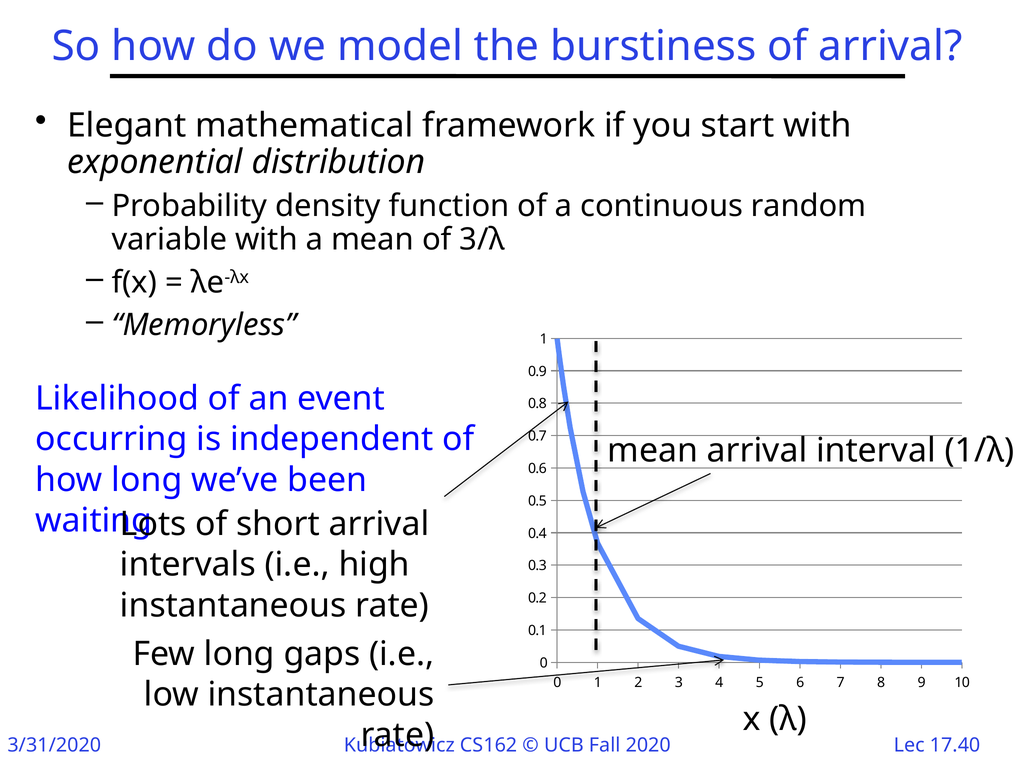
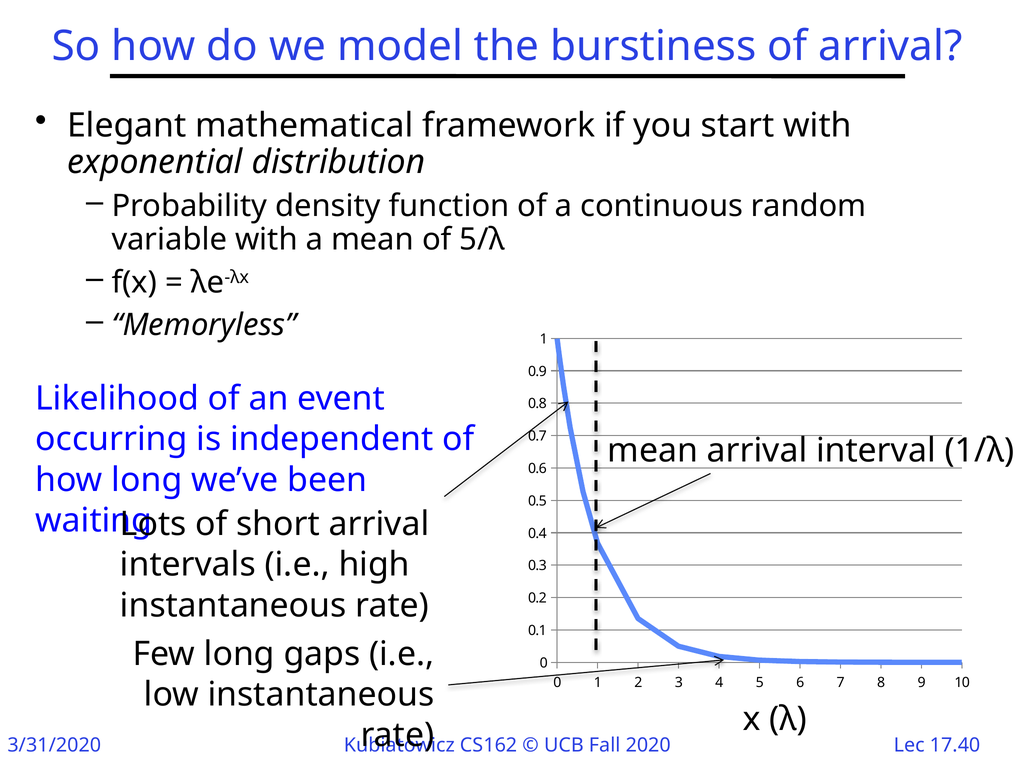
3/λ: 3/λ -> 5/λ
